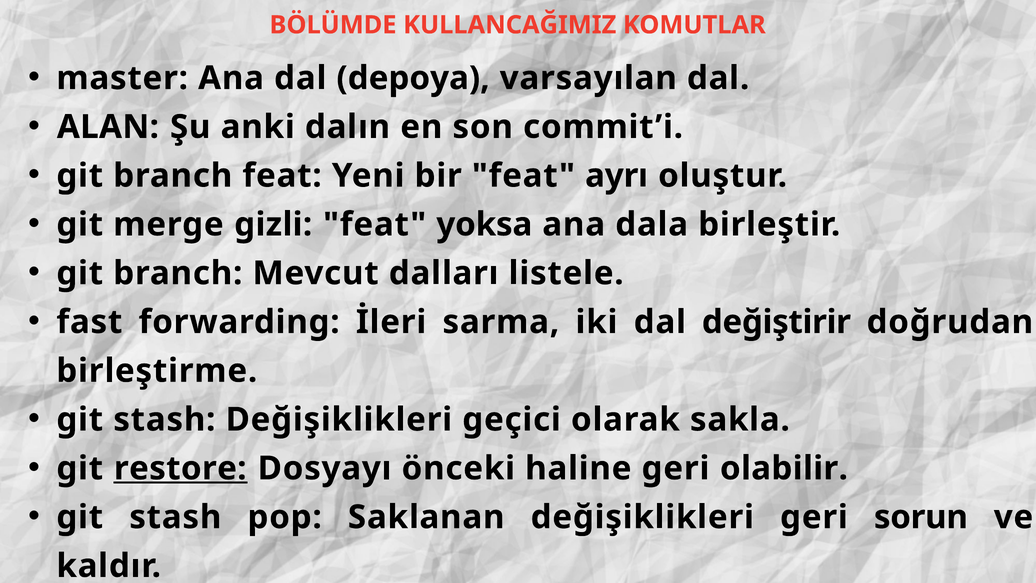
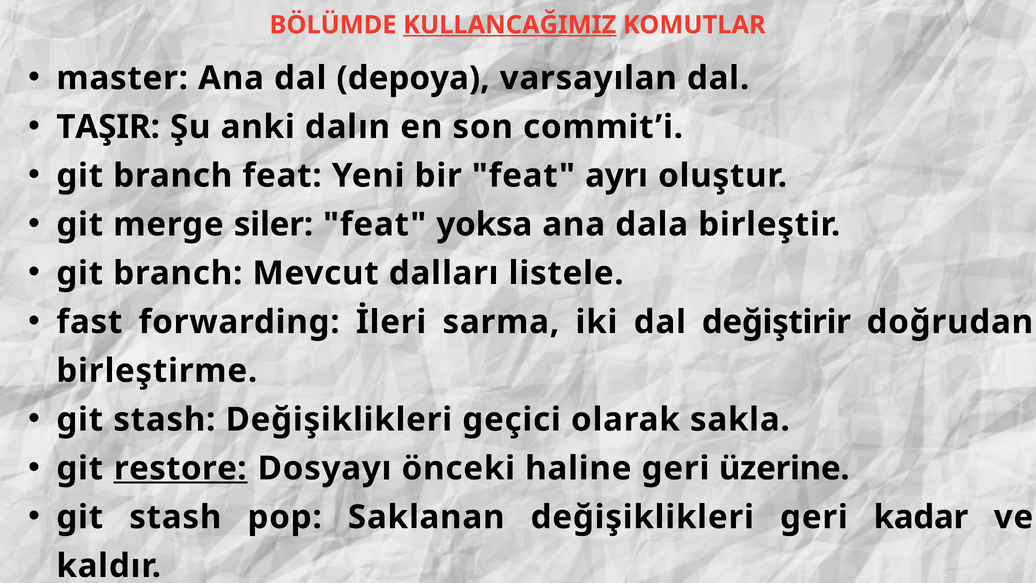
KULLANCAĞIMIZ underline: none -> present
ALAN: ALAN -> TAŞIR
gizli: gizli -> siler
olabilir: olabilir -> üzerine
sorun: sorun -> kadar
